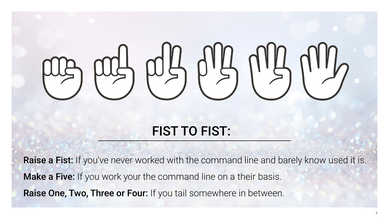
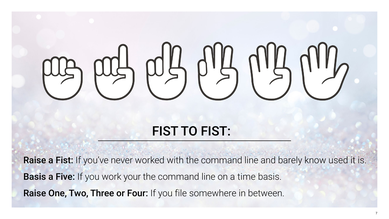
Make at (35, 177): Make -> Basis
their: their -> time
tail: tail -> file
